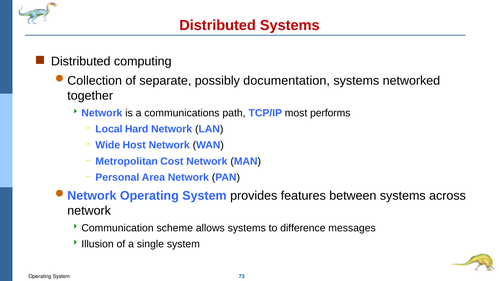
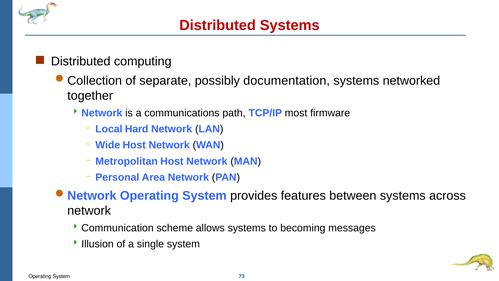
performs: performs -> firmware
Metropolitan Cost: Cost -> Host
difference: difference -> becoming
